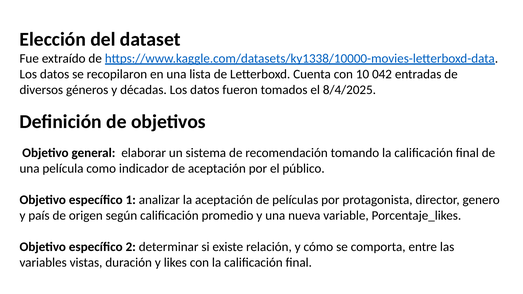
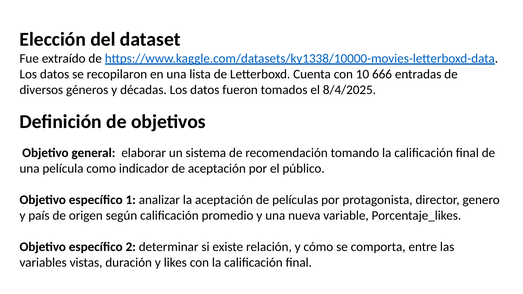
042: 042 -> 666
